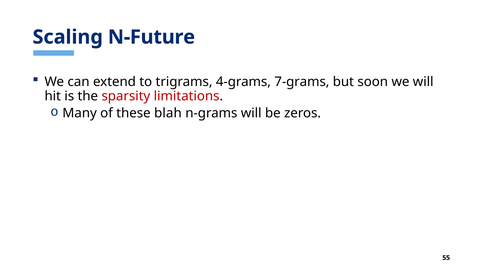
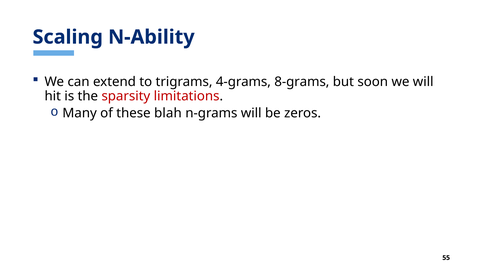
N-Future: N-Future -> N-Ability
7-grams: 7-grams -> 8-grams
